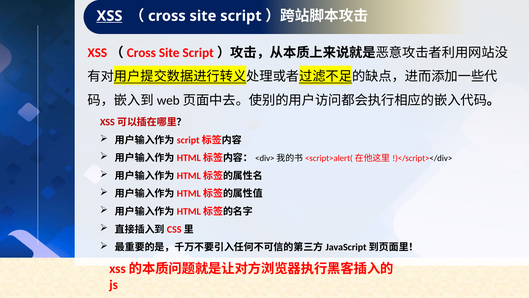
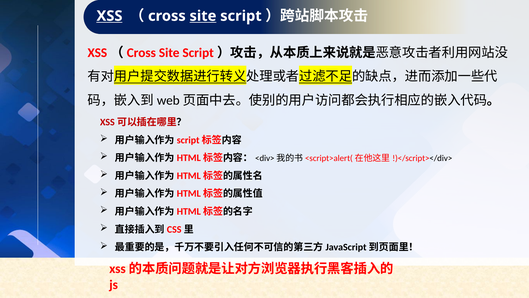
site at (203, 16) underline: none -> present
